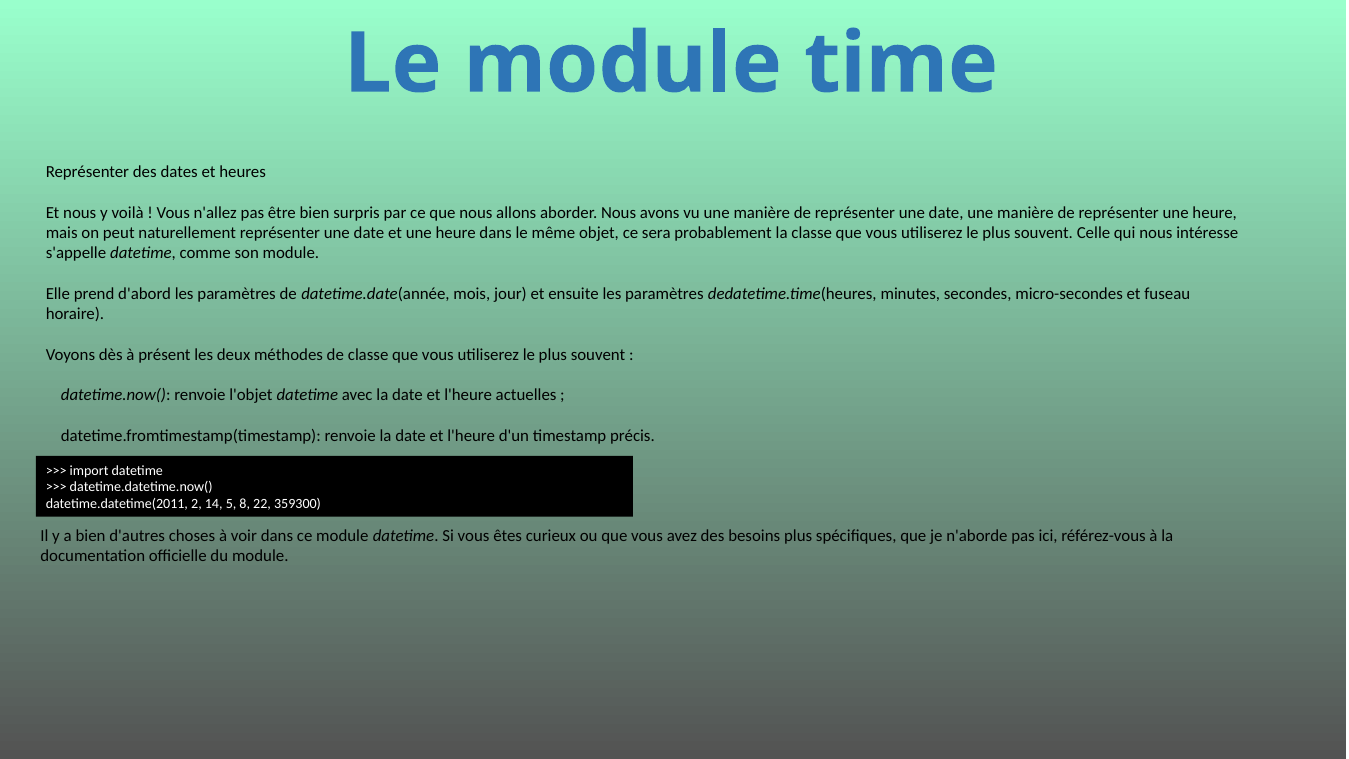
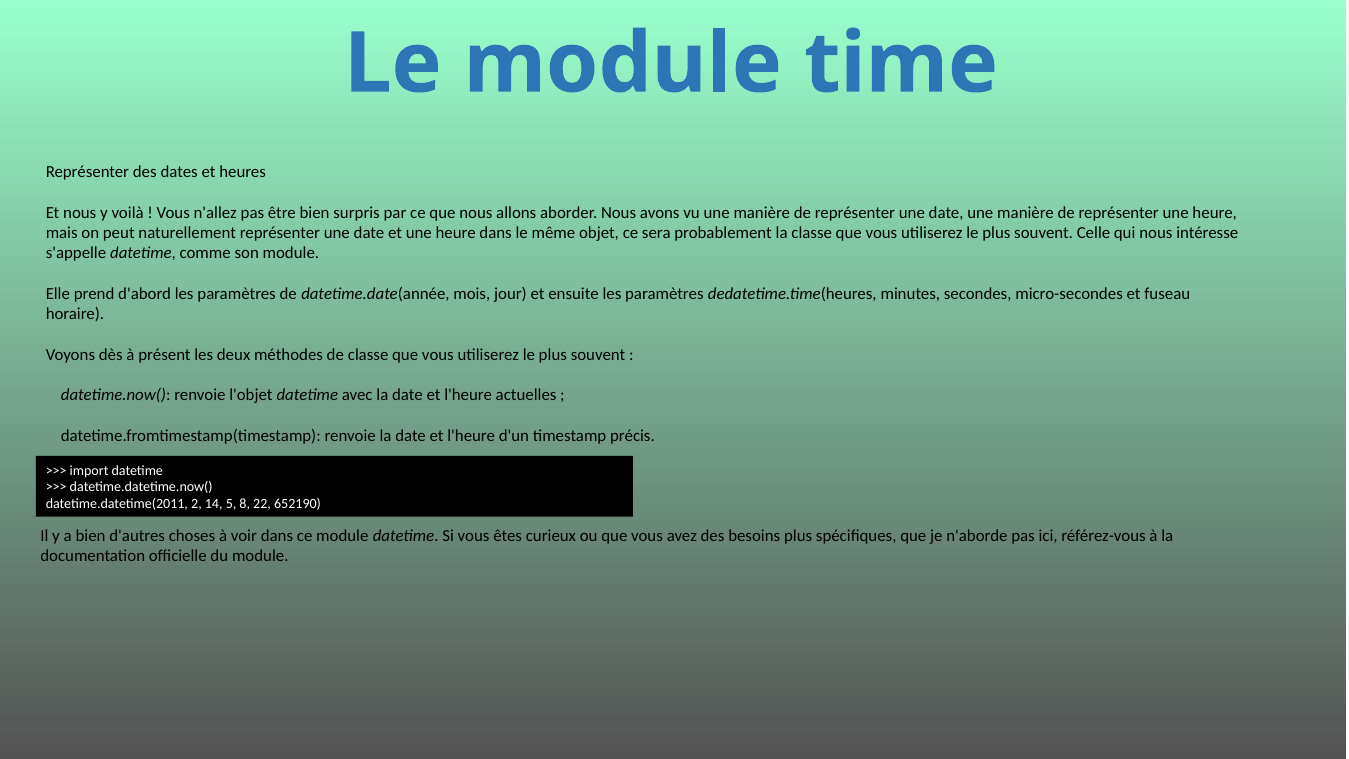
359300: 359300 -> 652190
